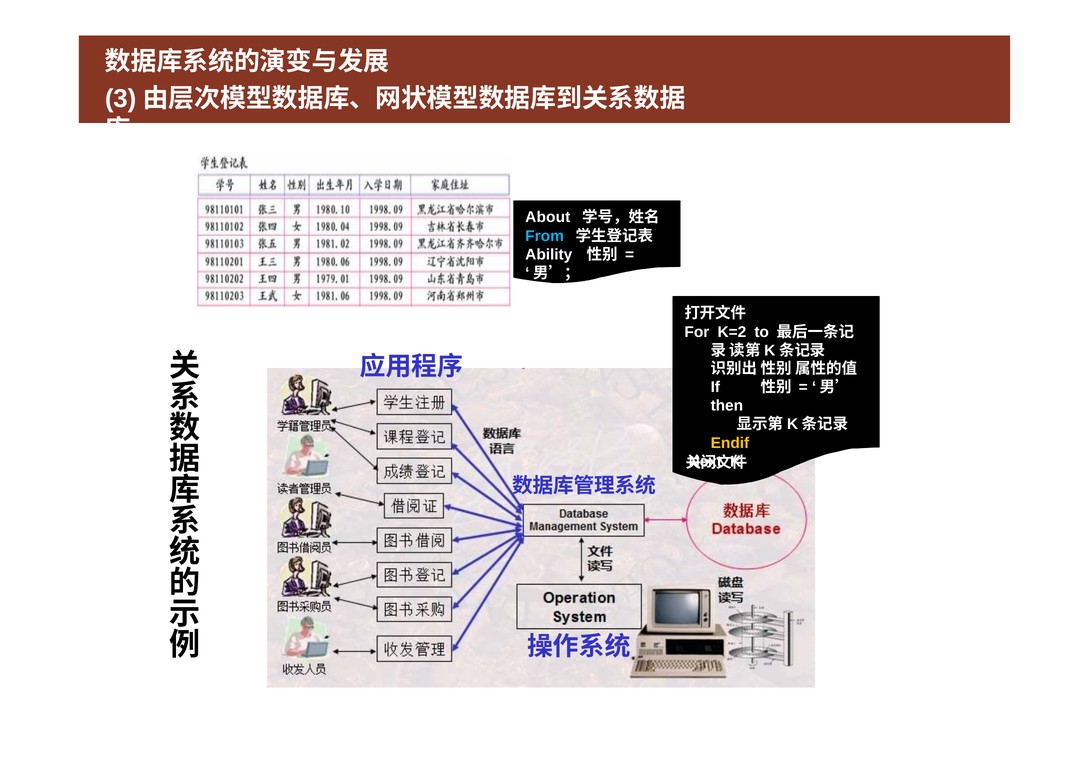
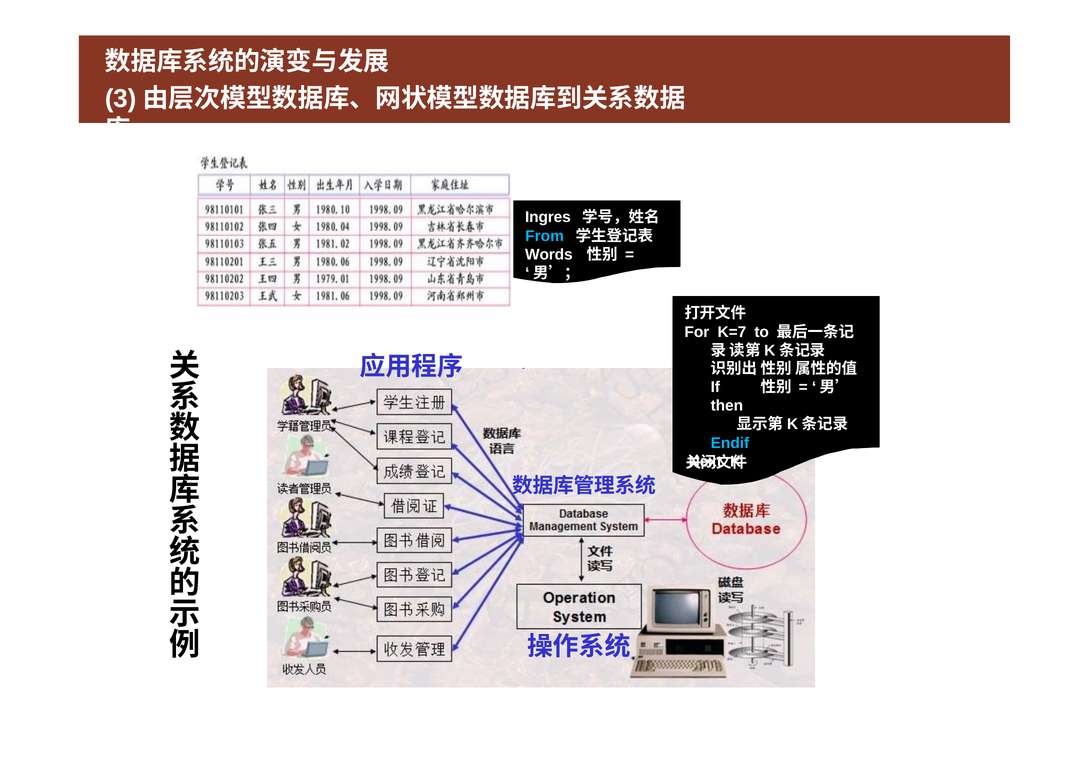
About: About -> Ingres
Ability: Ability -> Words
K=2: K=2 -> K=7
Endif colour: yellow -> light blue
